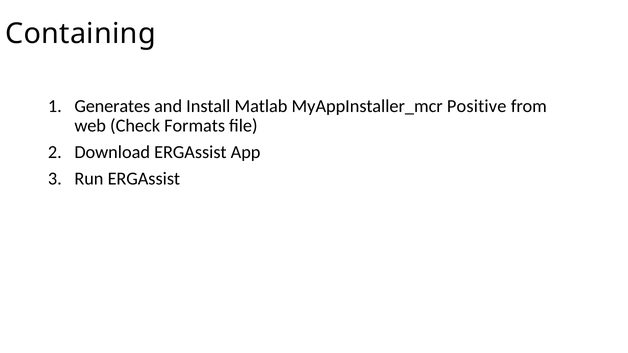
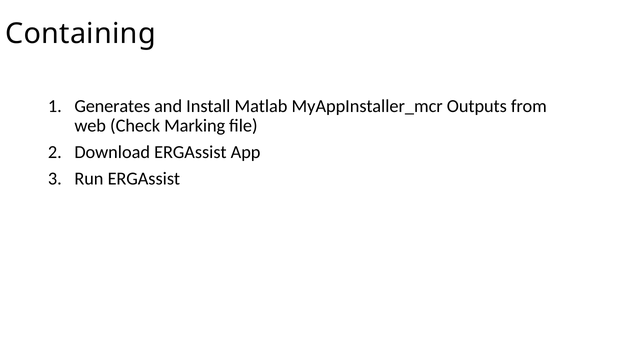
Positive: Positive -> Outputs
Formats: Formats -> Marking
